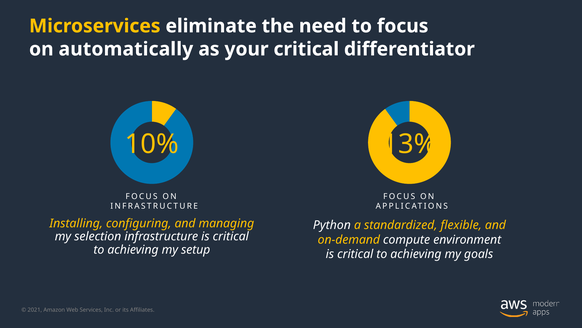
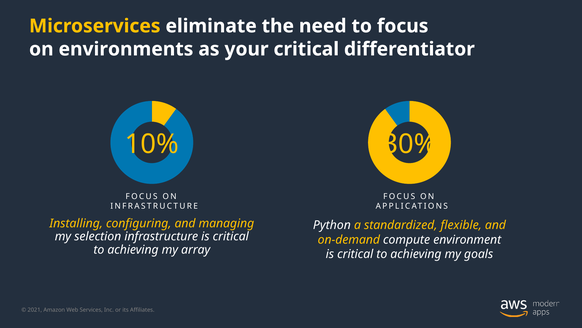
automatically: automatically -> environments
13%: 13% -> 30%
setup: setup -> array
